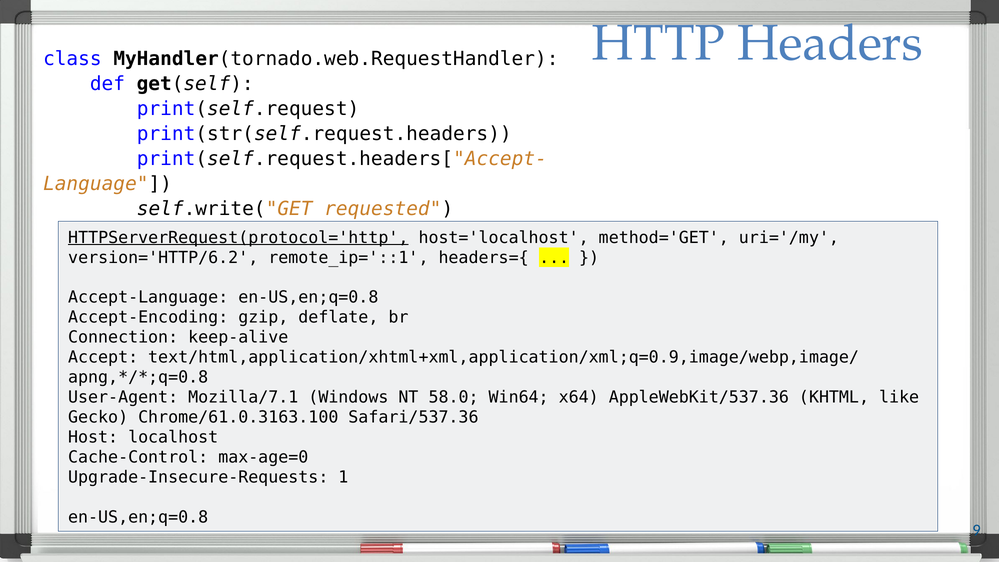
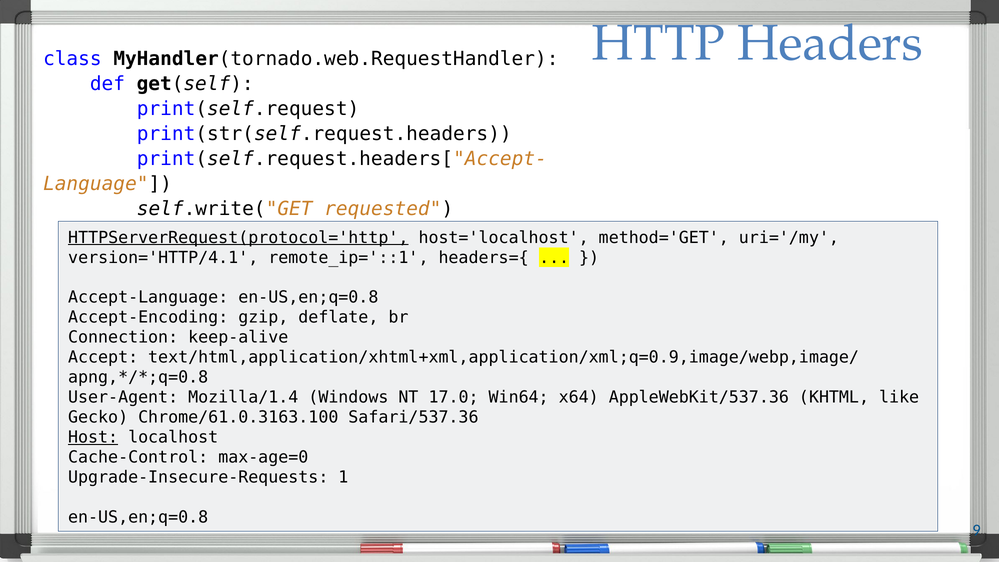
version='HTTP/6.2: version='HTTP/6.2 -> version='HTTP/4.1
Mozilla/7.1: Mozilla/7.1 -> Mozilla/1.4
58.0: 58.0 -> 17.0
Host underline: none -> present
